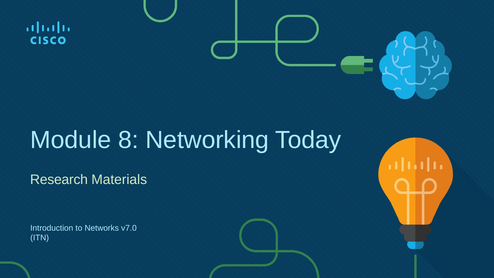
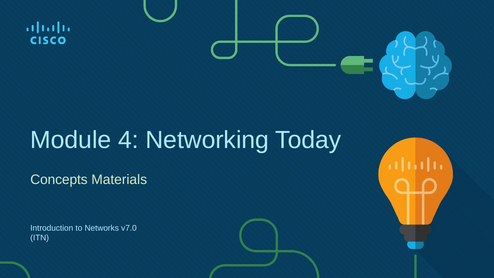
8: 8 -> 4
Research: Research -> Concepts
